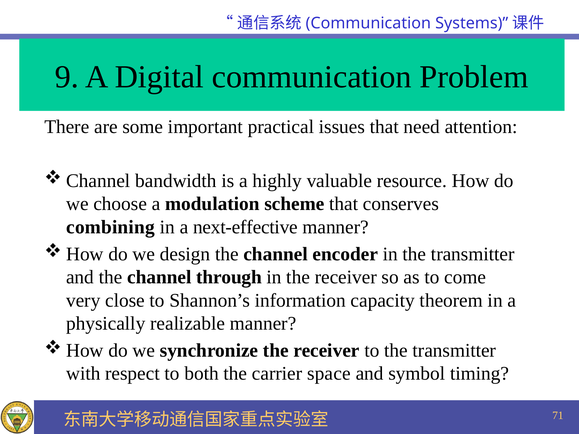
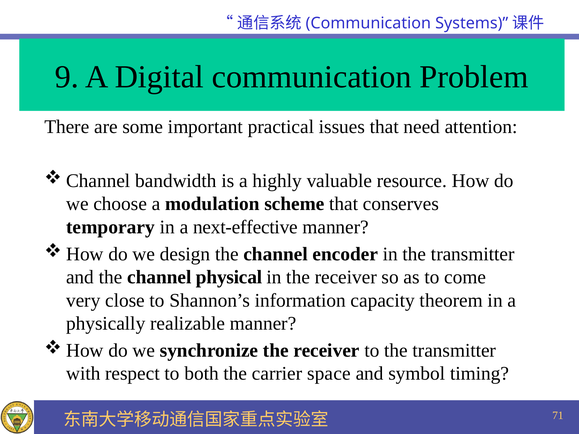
combining: combining -> temporary
through: through -> physical
